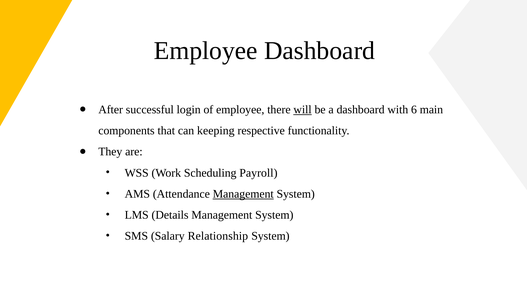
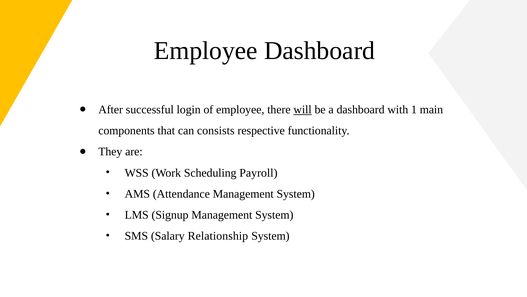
6: 6 -> 1
keeping: keeping -> consists
Management at (243, 194) underline: present -> none
Details: Details -> Signup
